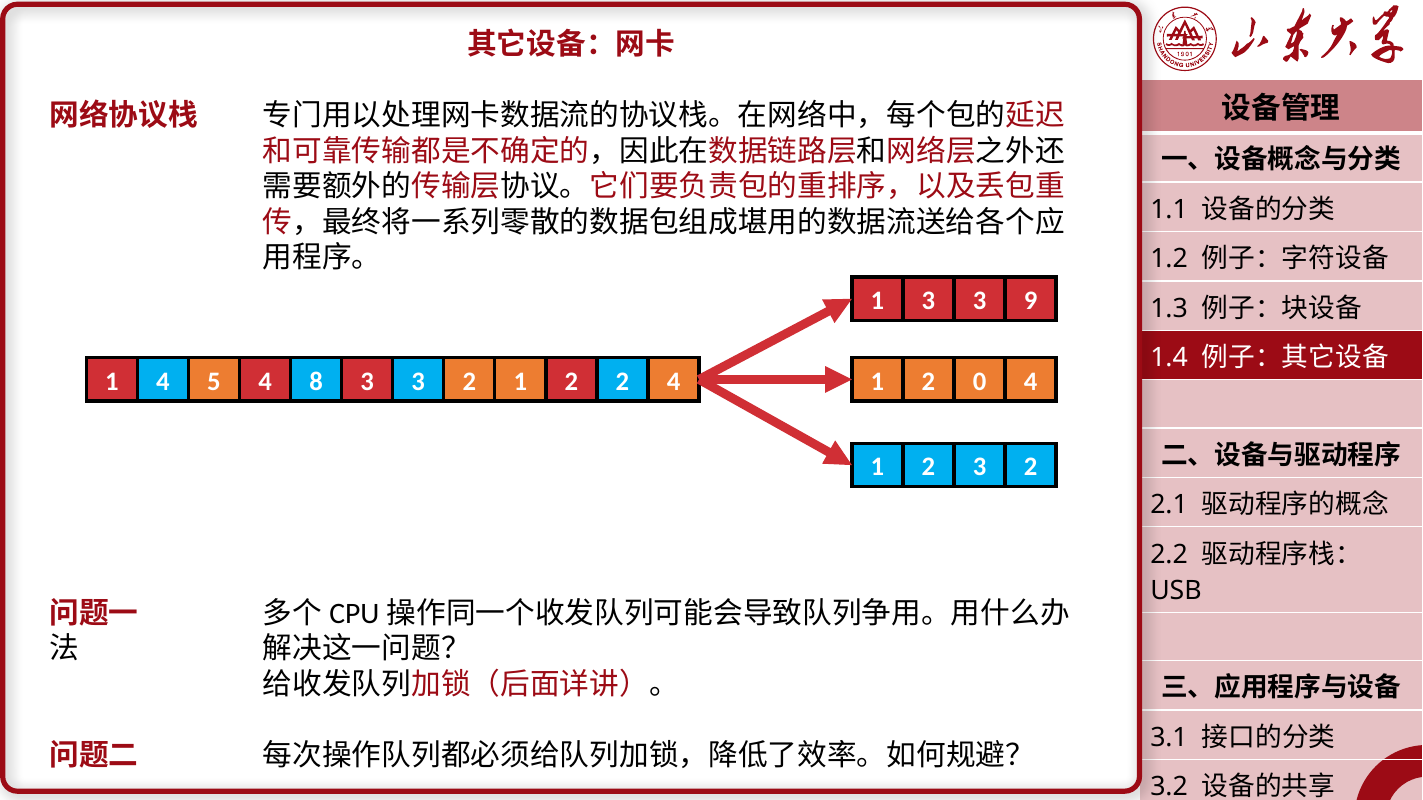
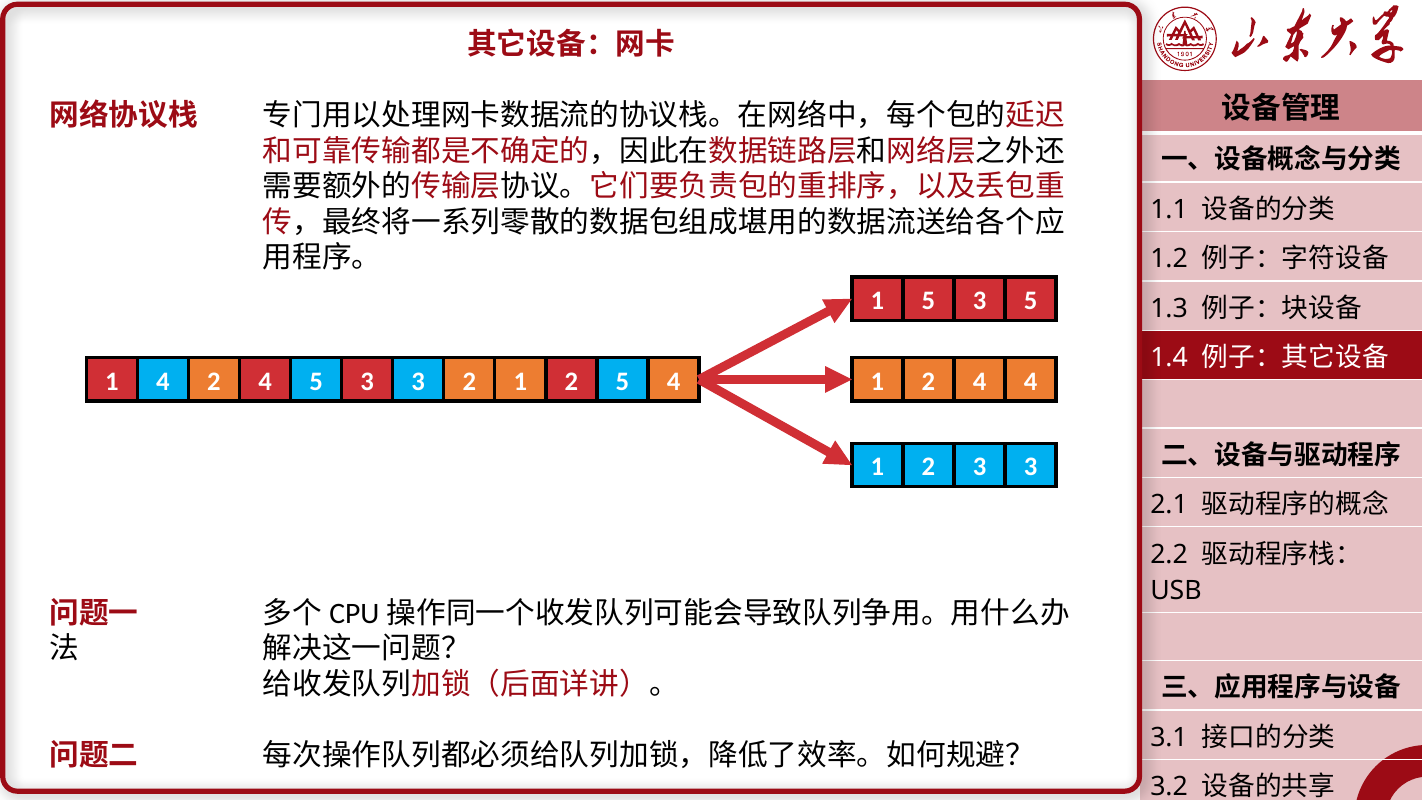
1 3: 3 -> 5
3 9: 9 -> 5
4 5: 5 -> 2
4 8: 8 -> 5
2 2: 2 -> 5
1 2 0: 0 -> 4
2 3 2: 2 -> 3
